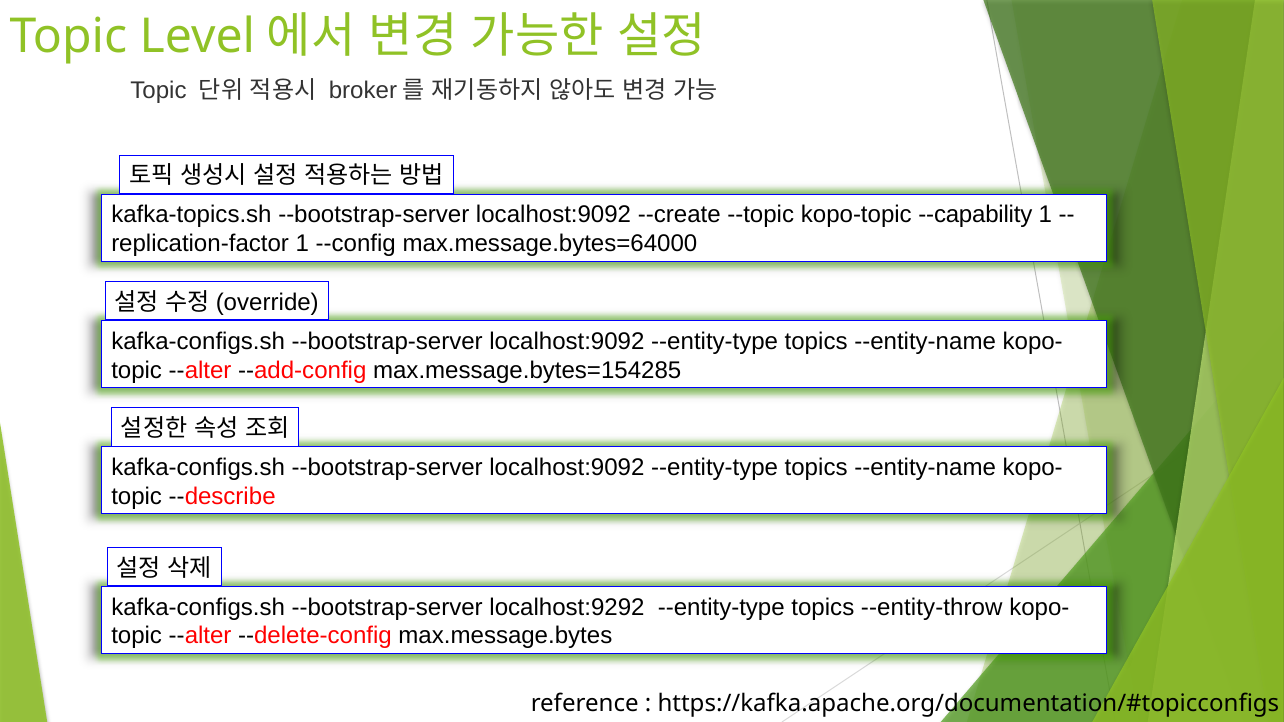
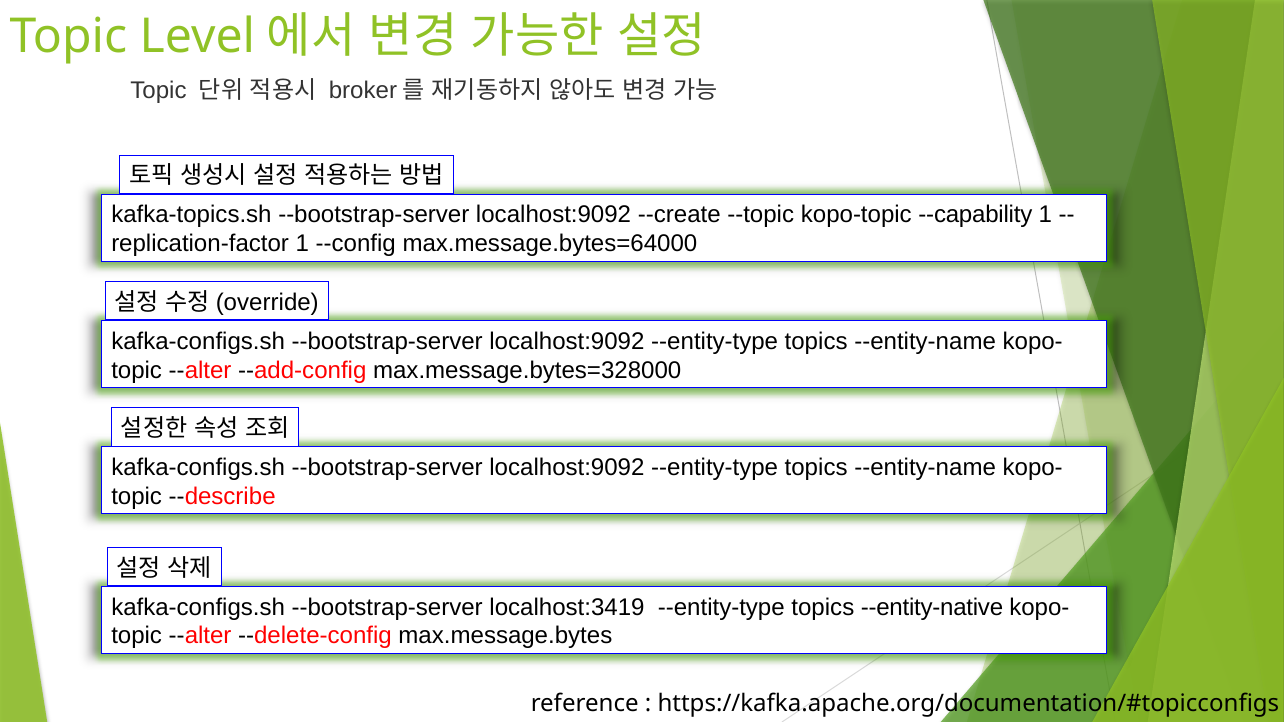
max.message.bytes=154285: max.message.bytes=154285 -> max.message.bytes=328000
localhost:9292: localhost:9292 -> localhost:3419
--entity-throw: --entity-throw -> --entity-native
